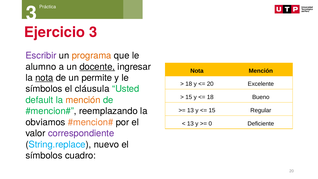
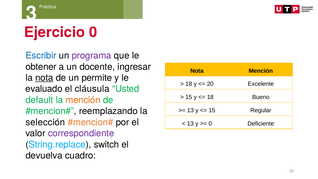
Ejercicio 3: 3 -> 0
Escribir colour: purple -> blue
programa colour: orange -> purple
alumno: alumno -> obtener
docente underline: present -> none
símbolos at (44, 89): símbolos -> evaluado
obviamos: obviamos -> selección
nuevo: nuevo -> switch
símbolos at (44, 156): símbolos -> devuelva
